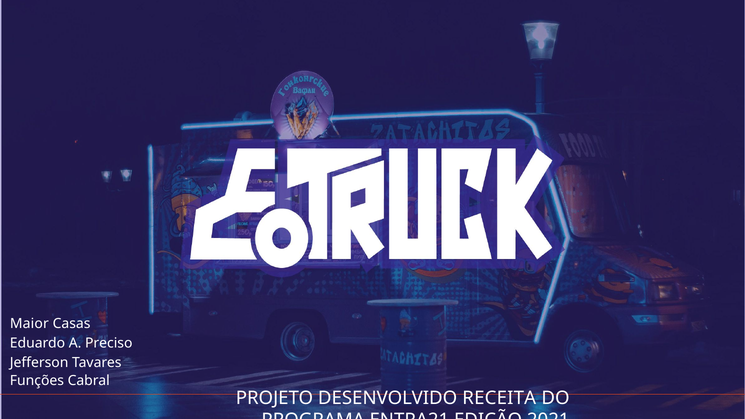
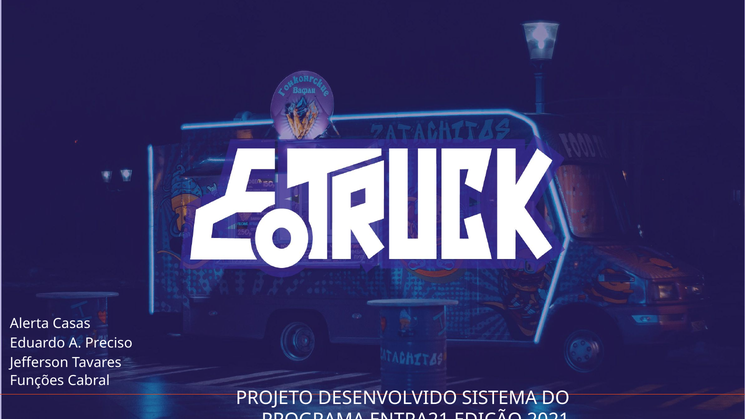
Maior: Maior -> Alerta
RECEITA: RECEITA -> SISTEMA
